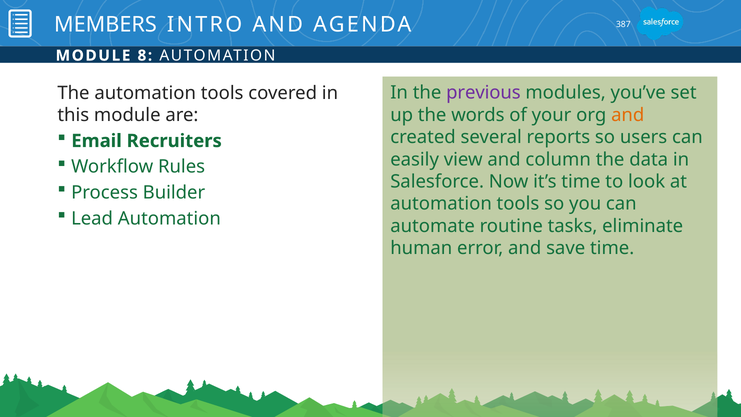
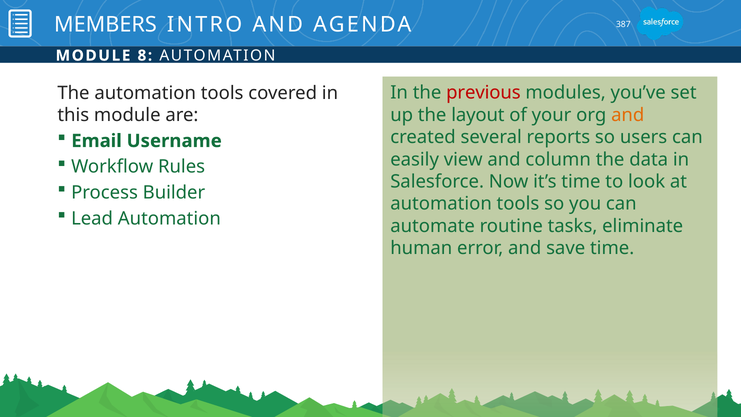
previous colour: purple -> red
words: words -> layout
Recruiters: Recruiters -> Username
